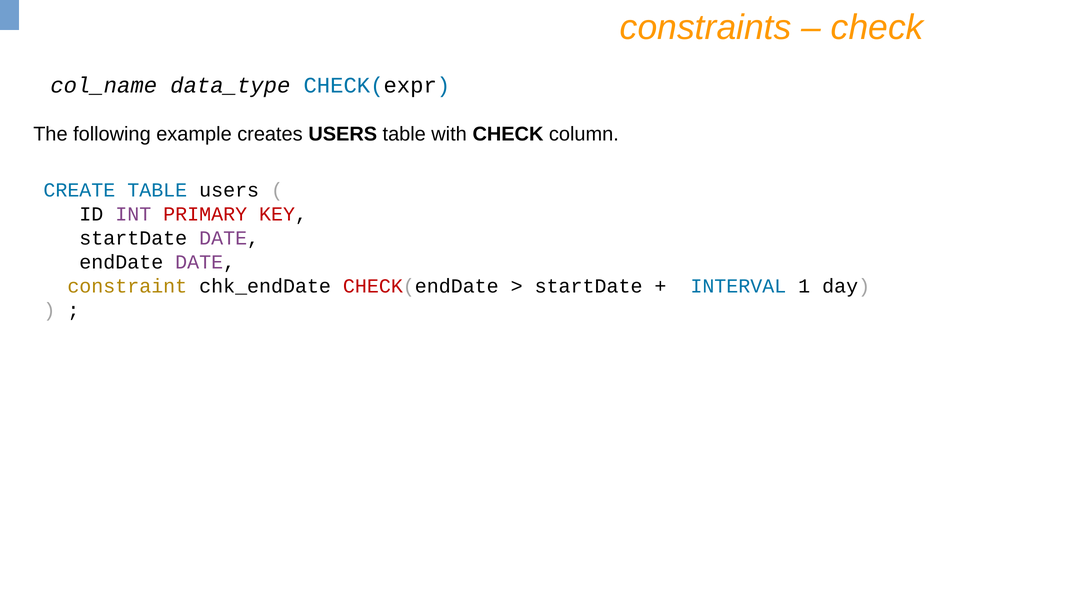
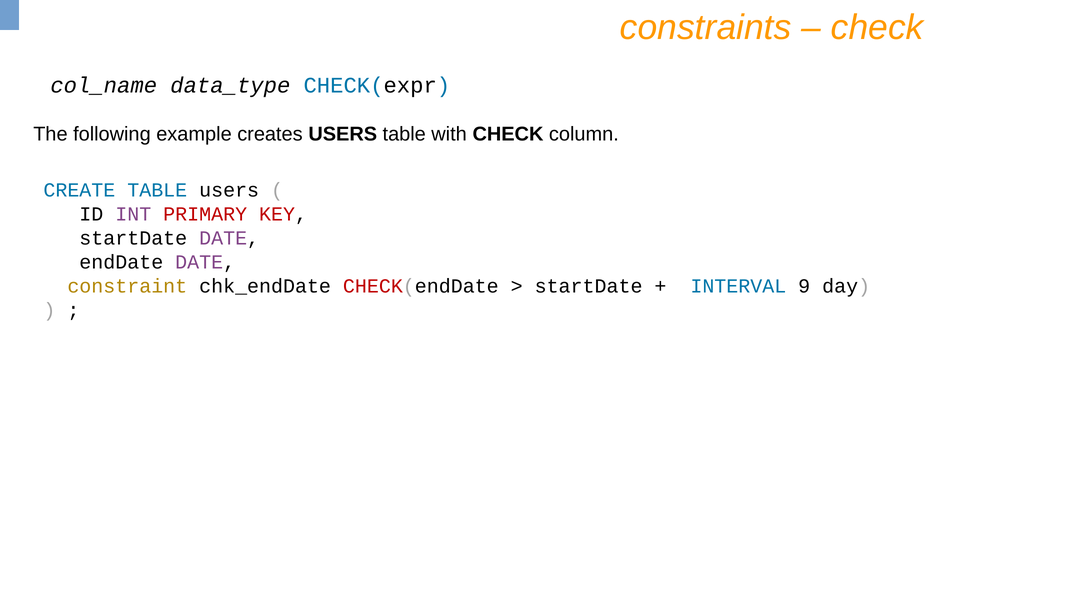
1: 1 -> 9
